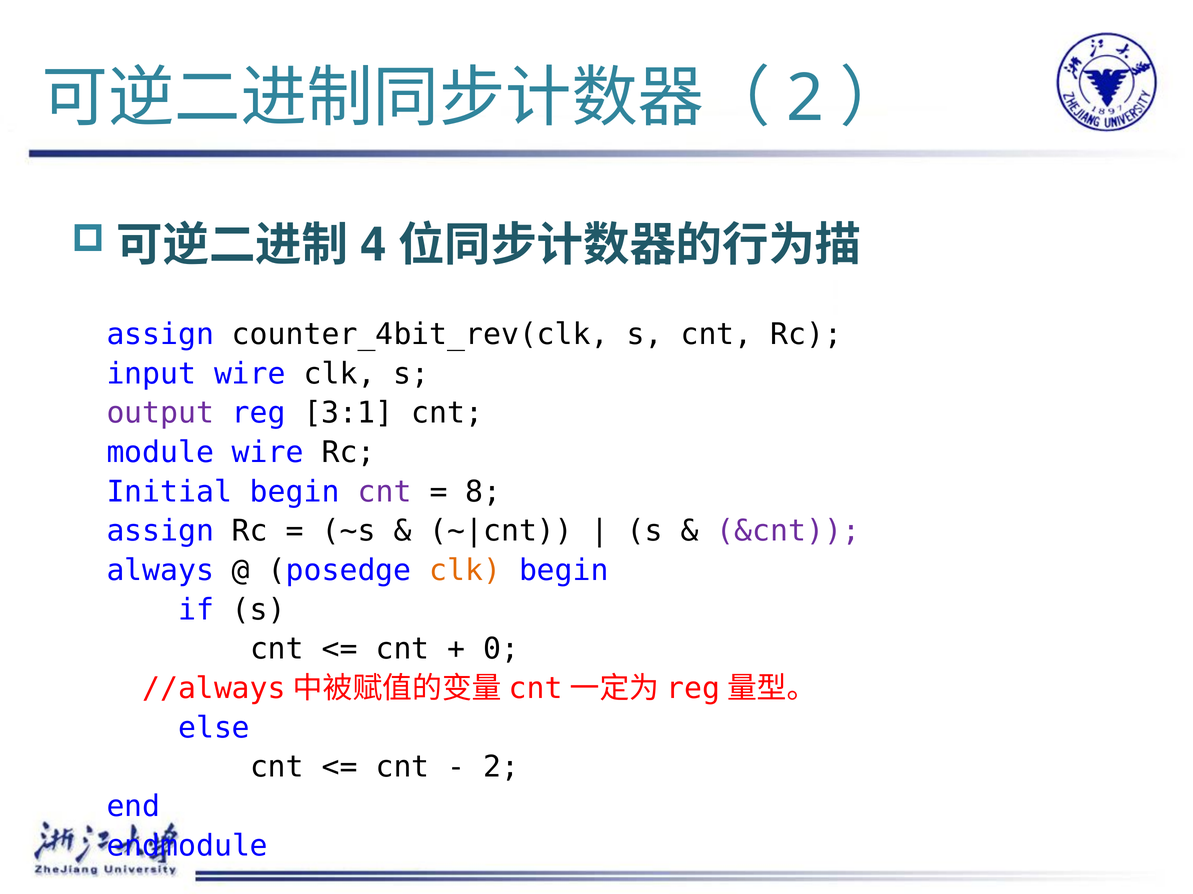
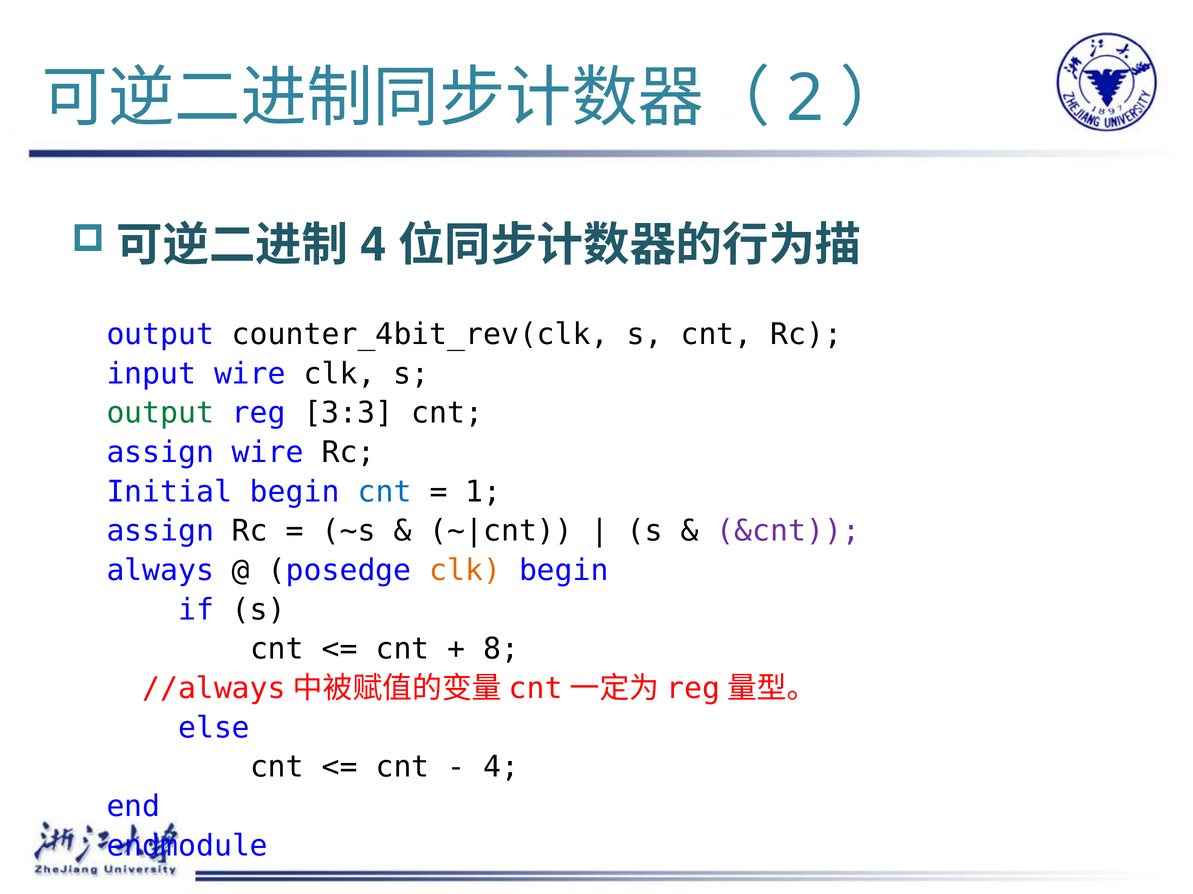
assign at (160, 335): assign -> output
output at (160, 413) colour: purple -> green
3:1: 3:1 -> 3:3
module at (160, 453): module -> assign
cnt at (385, 492) colour: purple -> blue
8: 8 -> 1
0: 0 -> 8
2 at (501, 768): 2 -> 4
